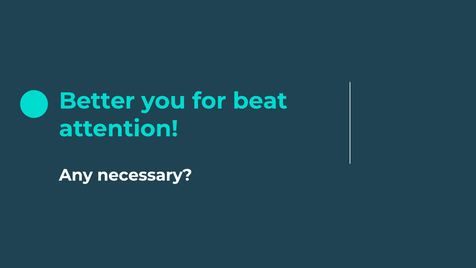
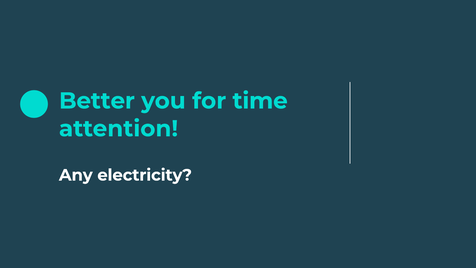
beat: beat -> time
necessary: necessary -> electricity
